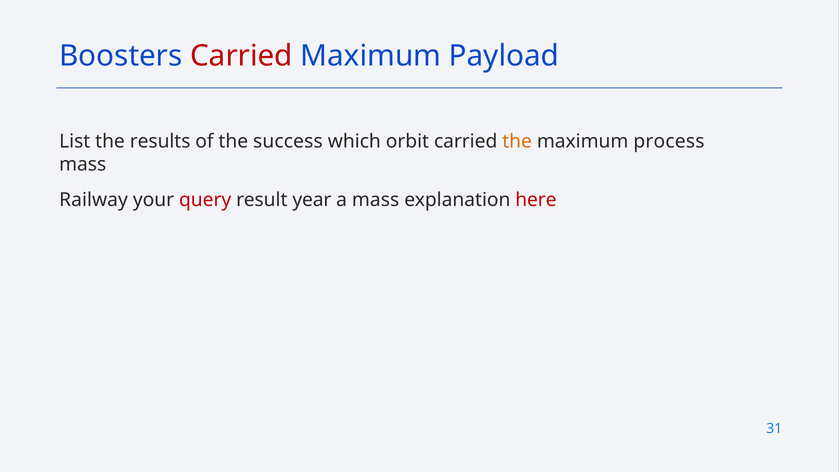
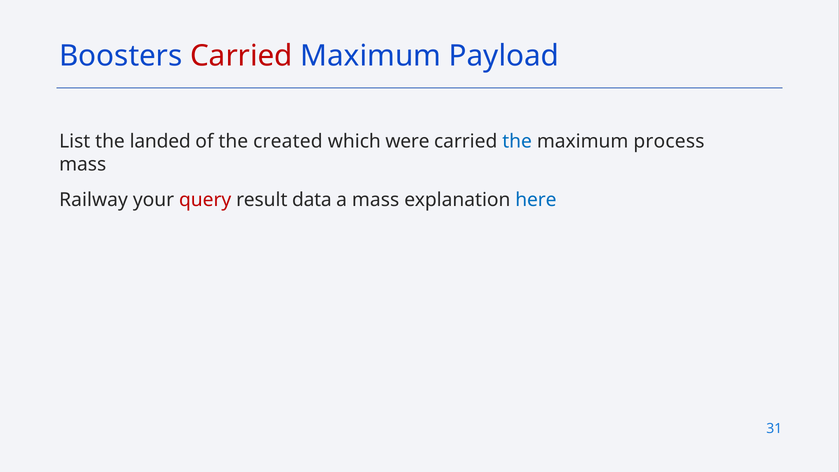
results: results -> landed
success: success -> created
orbit: orbit -> were
the at (517, 142) colour: orange -> blue
year: year -> data
here colour: red -> blue
